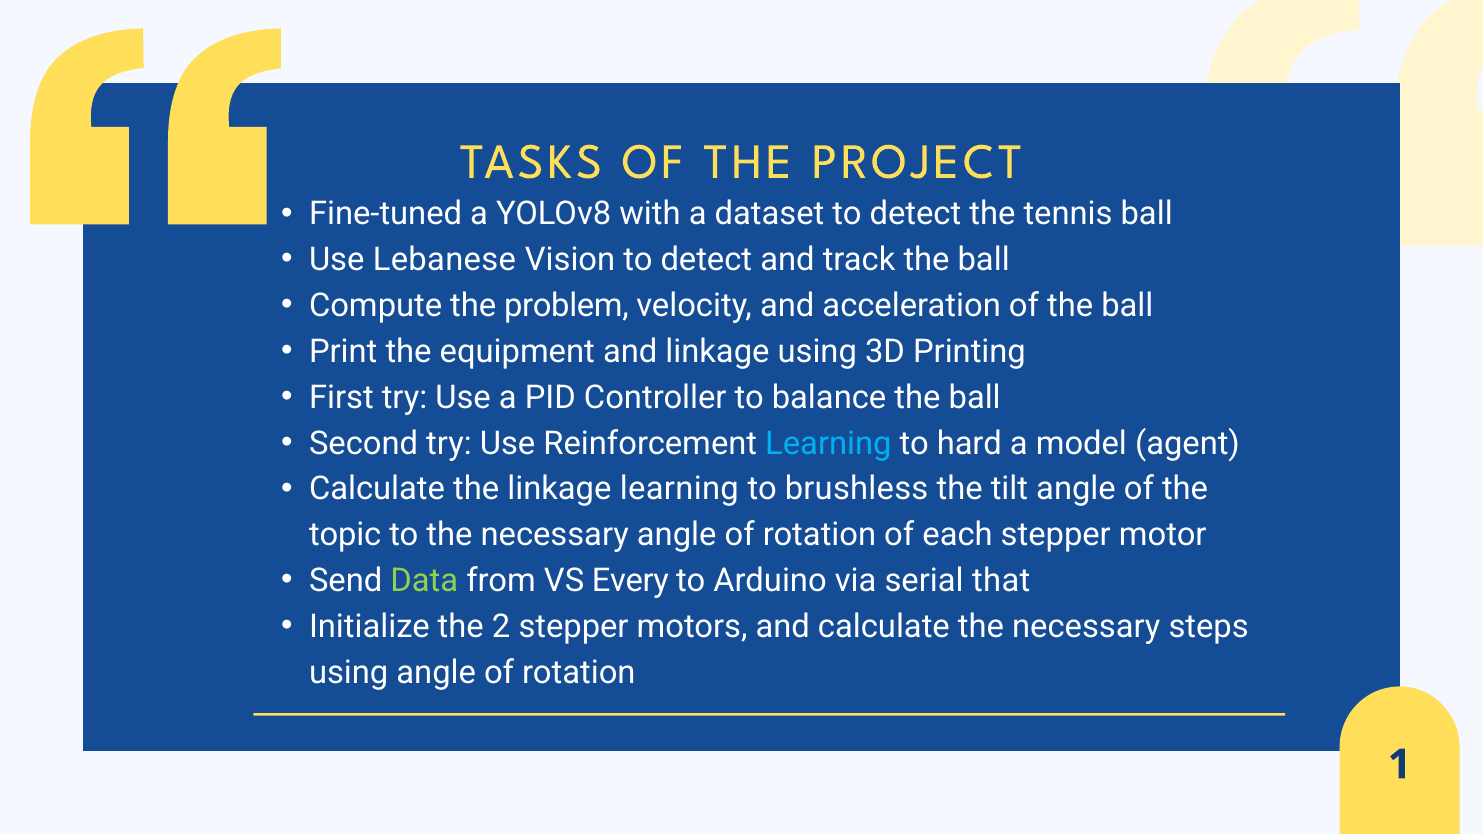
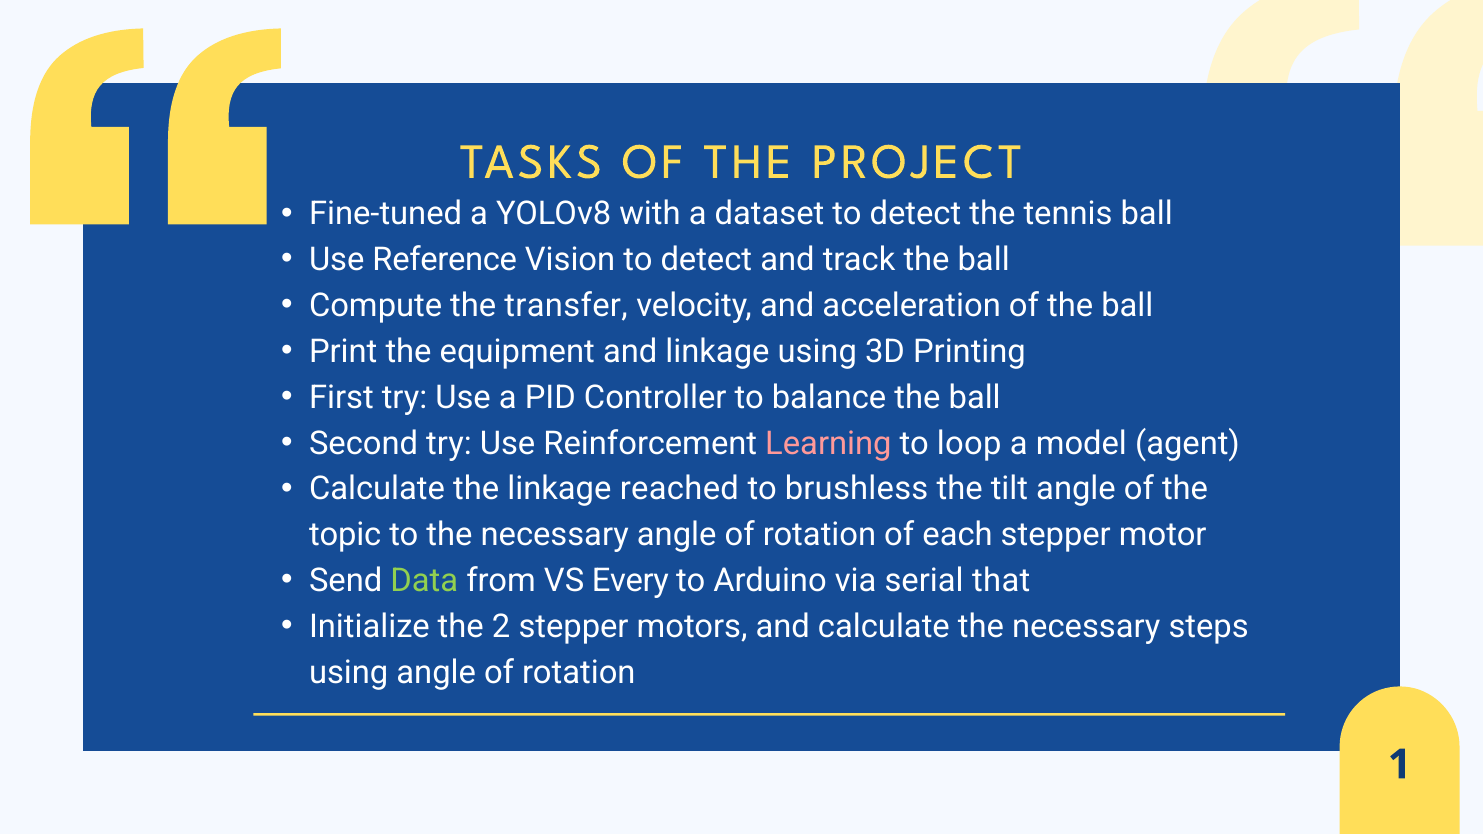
Lebanese: Lebanese -> Reference
problem: problem -> transfer
Learning at (828, 443) colour: light blue -> pink
hard: hard -> loop
linkage learning: learning -> reached
